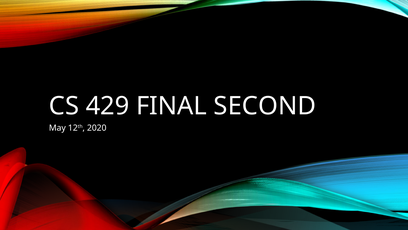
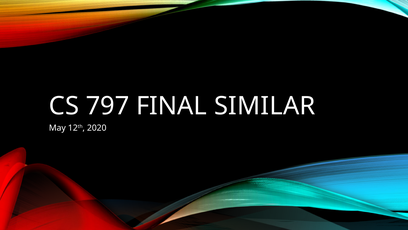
429: 429 -> 797
SECOND: SECOND -> SIMILAR
